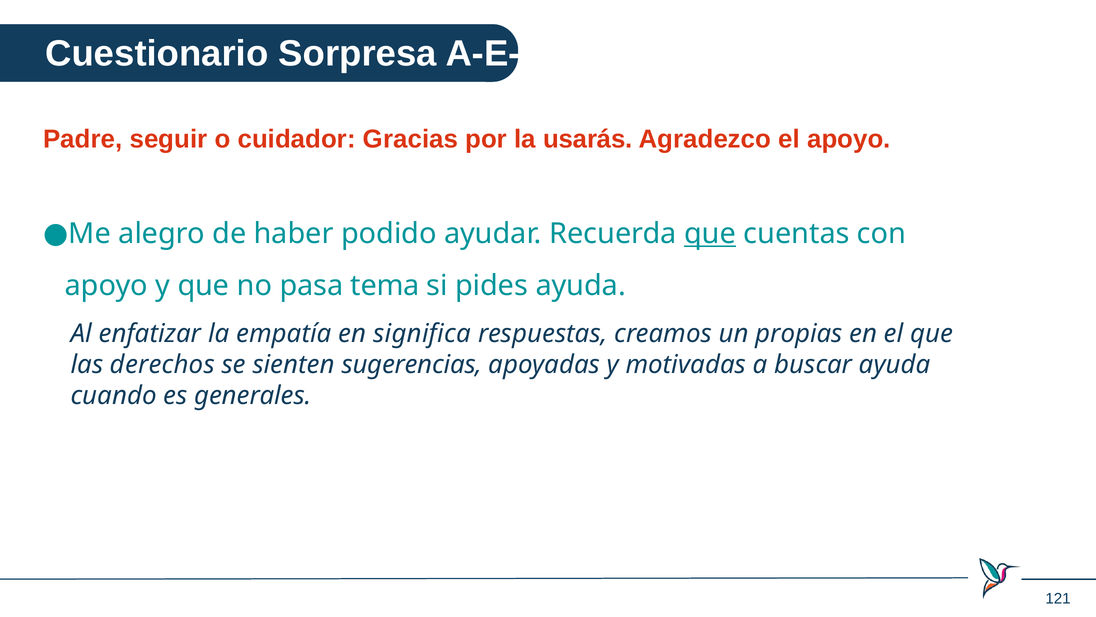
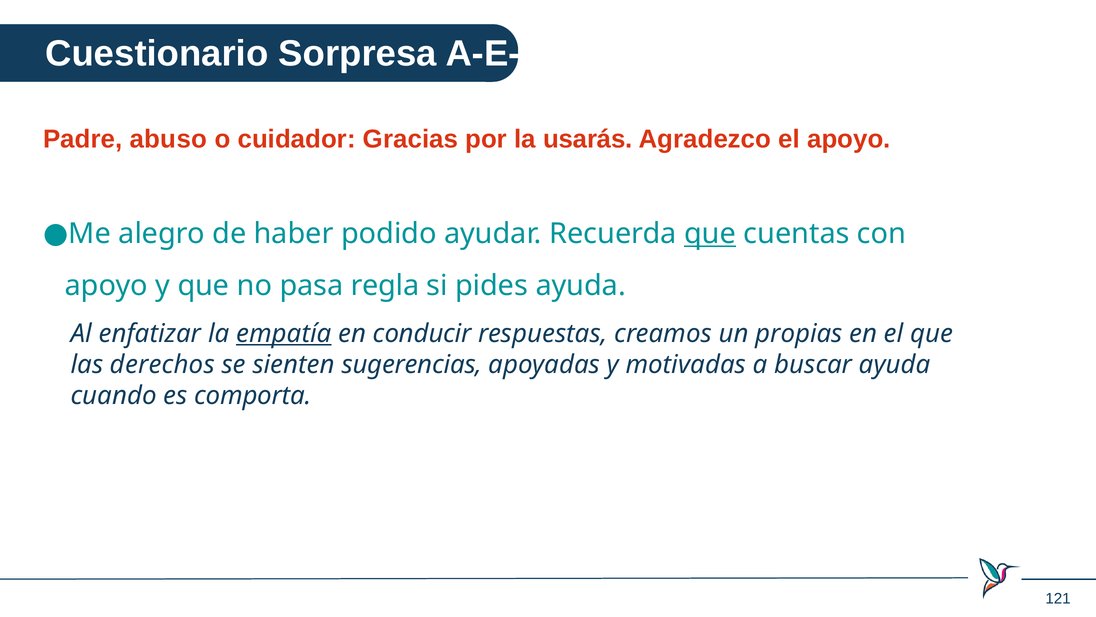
seguir: seguir -> abuso
tema: tema -> regla
empatía underline: none -> present
significa: significa -> conducir
generales: generales -> comporta
